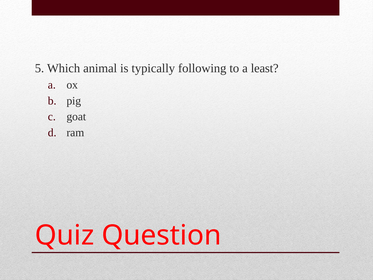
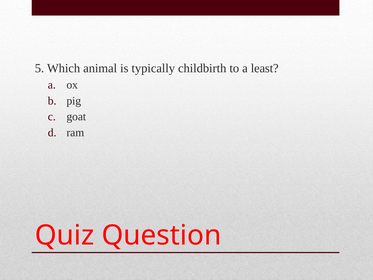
following: following -> childbirth
